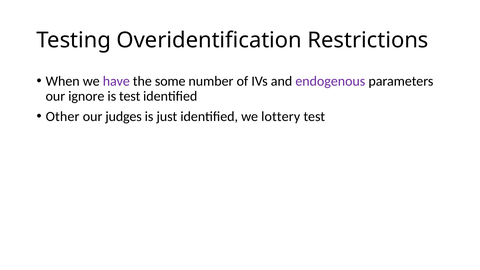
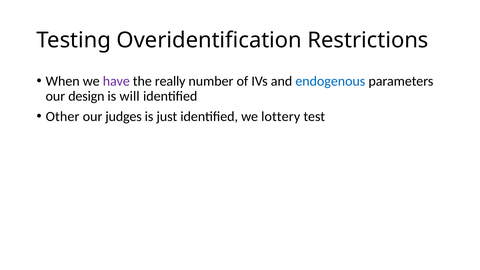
some: some -> really
endogenous colour: purple -> blue
ignore: ignore -> design
is test: test -> will
